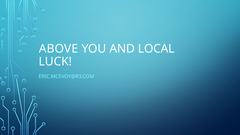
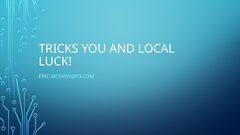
ABOVE: ABOVE -> TRICKS
